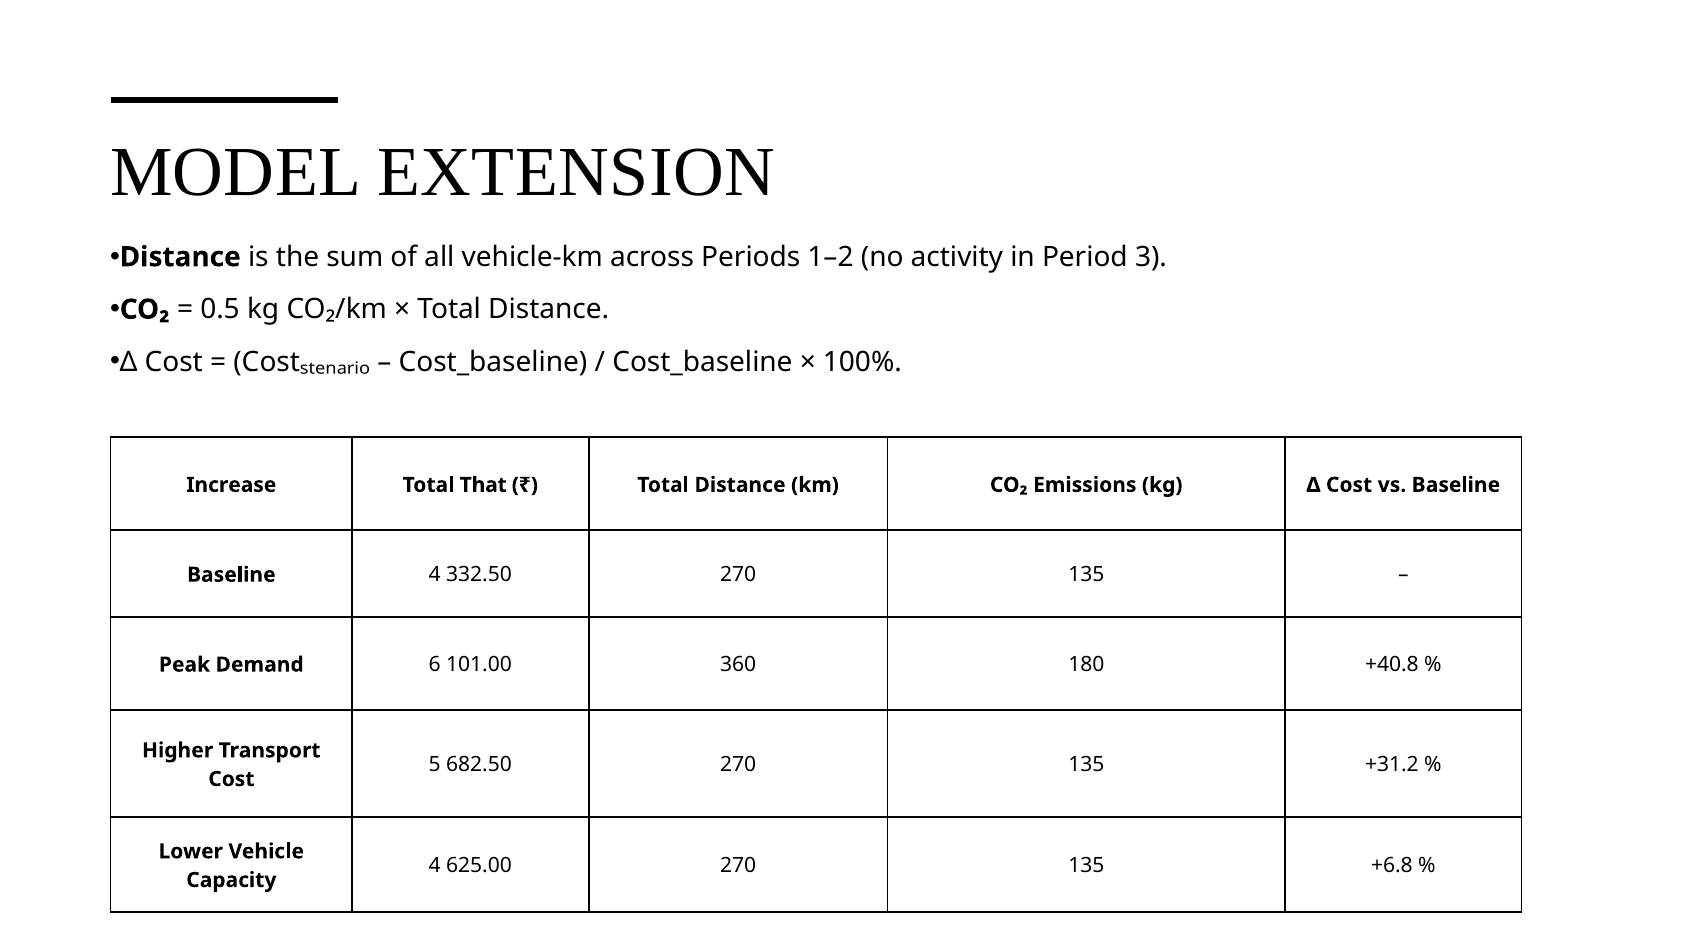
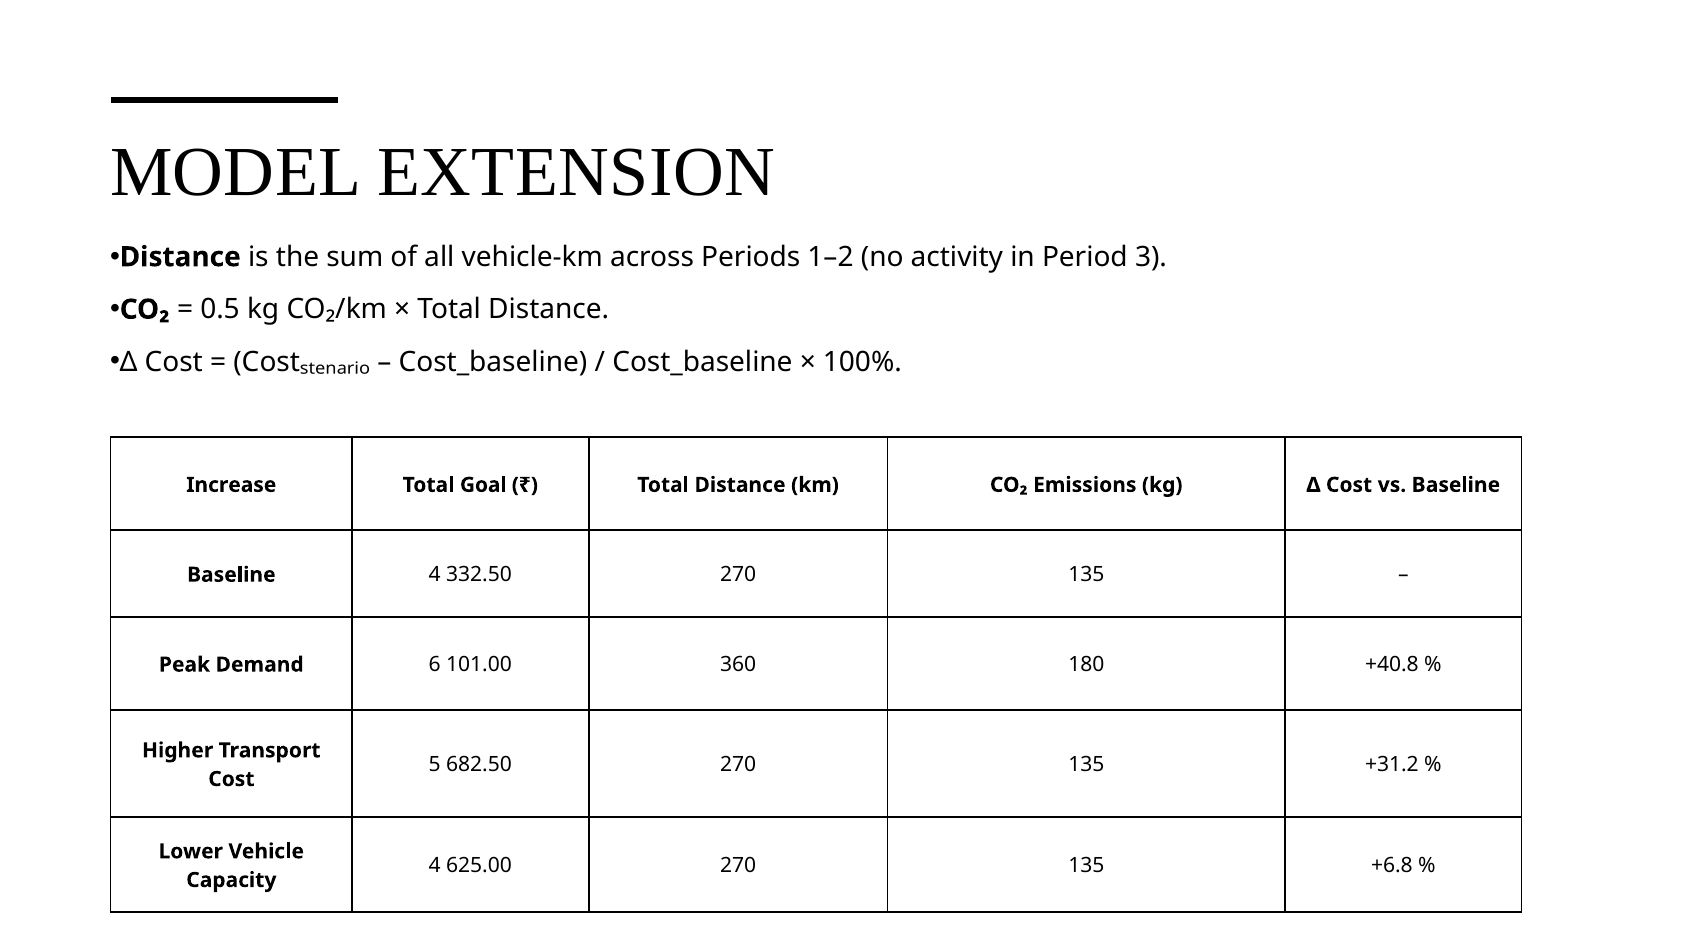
That: That -> Goal
